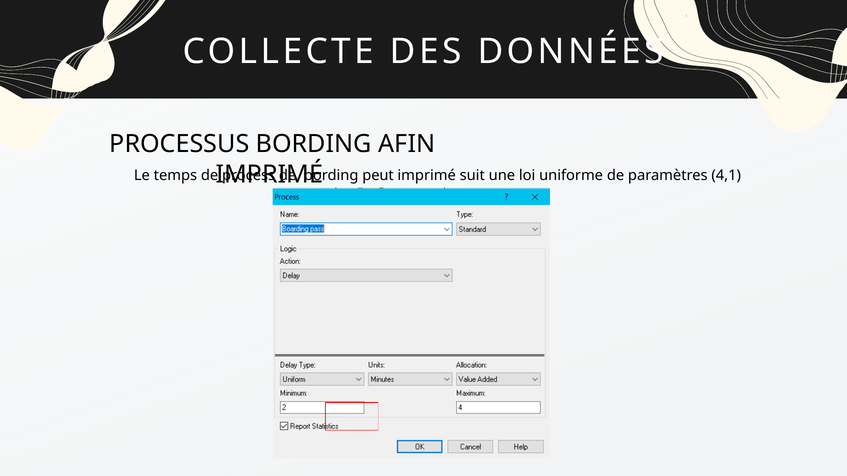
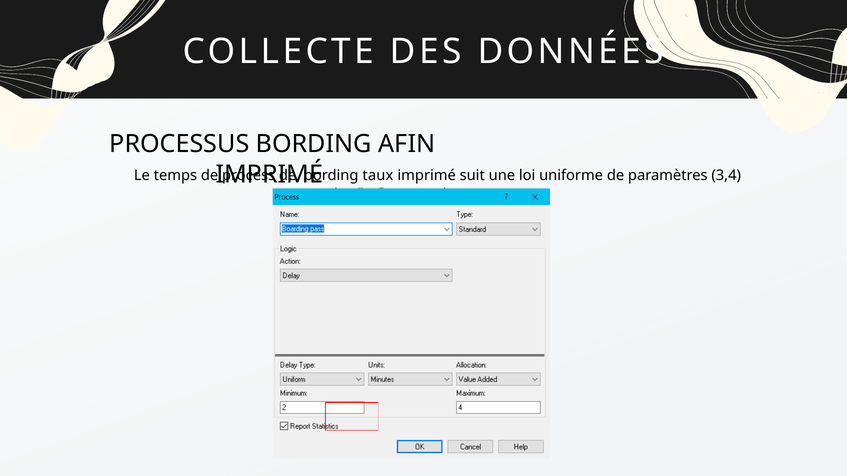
peut: peut -> taux
4,1: 4,1 -> 3,4
